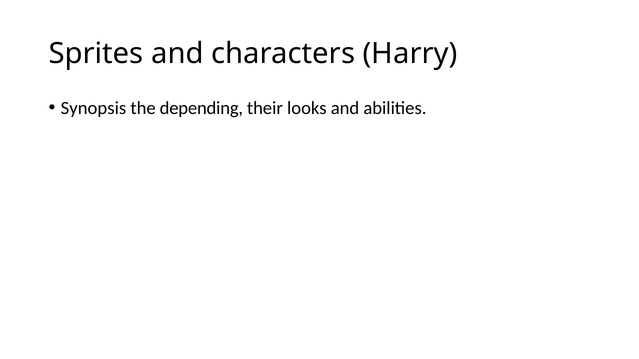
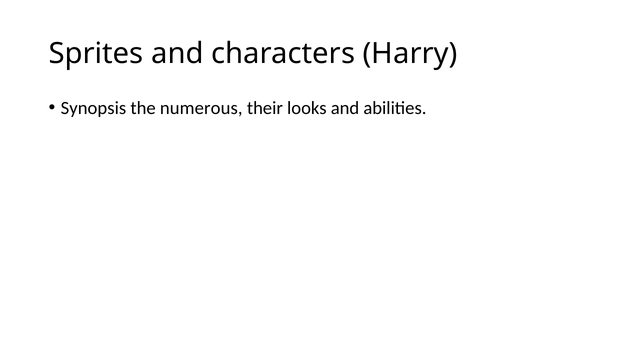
depending: depending -> numerous
